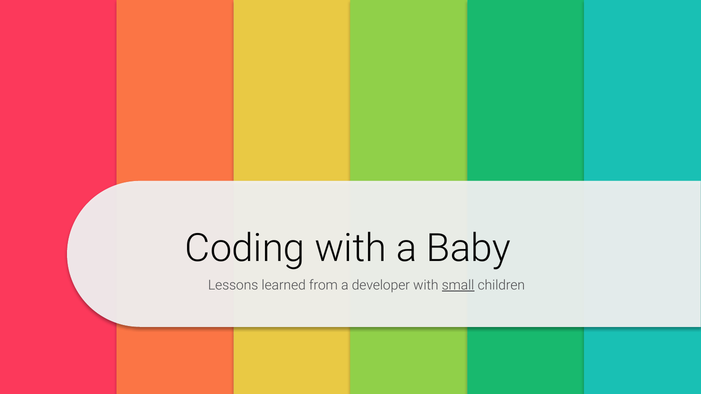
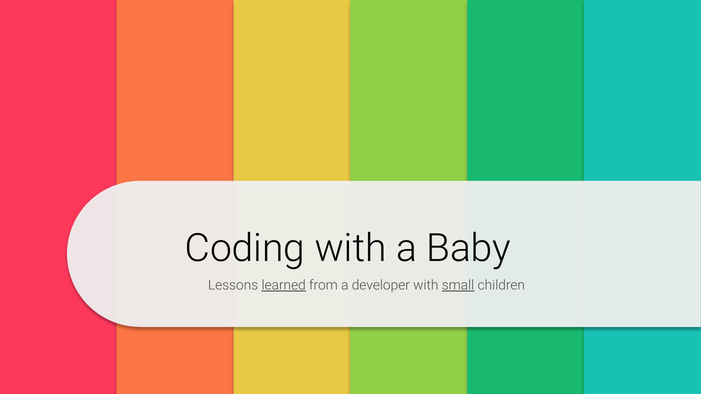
learned underline: none -> present
